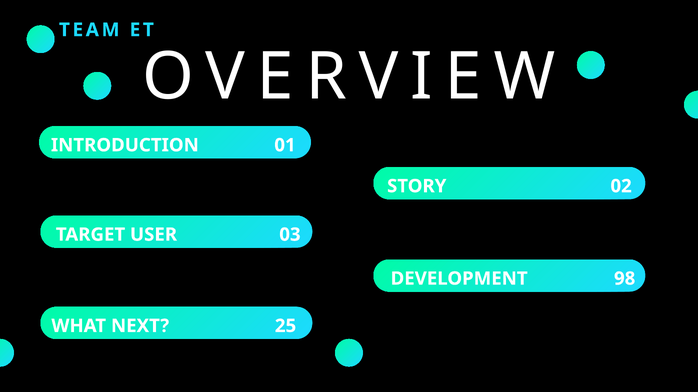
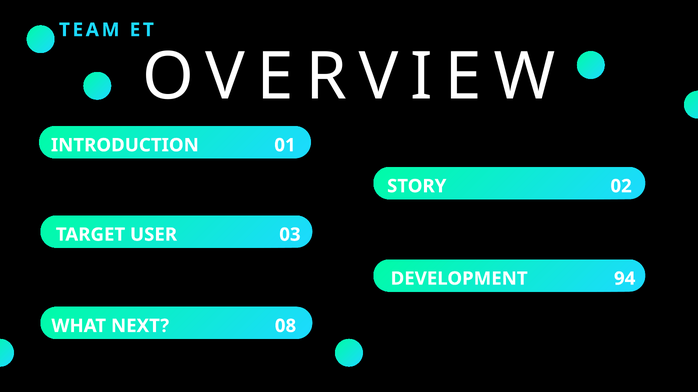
98: 98 -> 94
25: 25 -> 08
